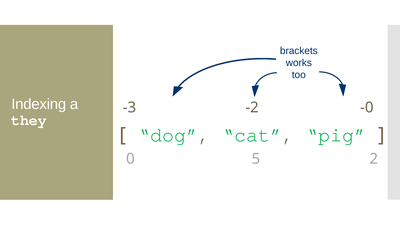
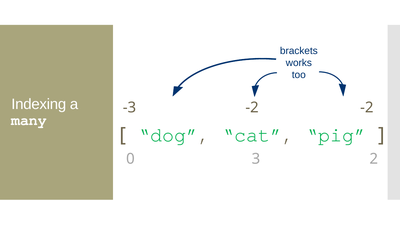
-2 -0: -0 -> -2
they: they -> many
5: 5 -> 3
